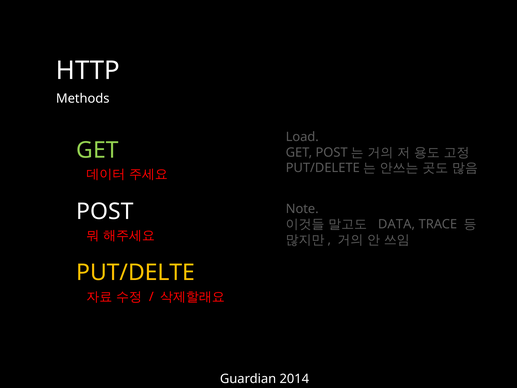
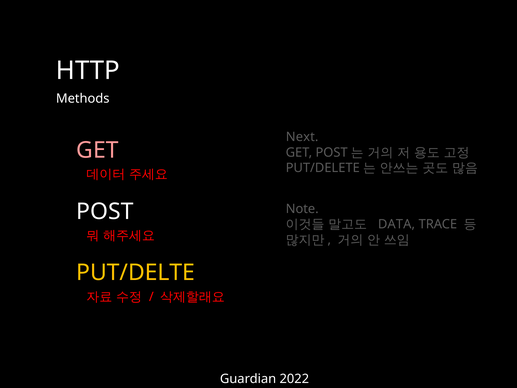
Load: Load -> Next
GET at (97, 150) colour: light green -> pink
2014: 2014 -> 2022
